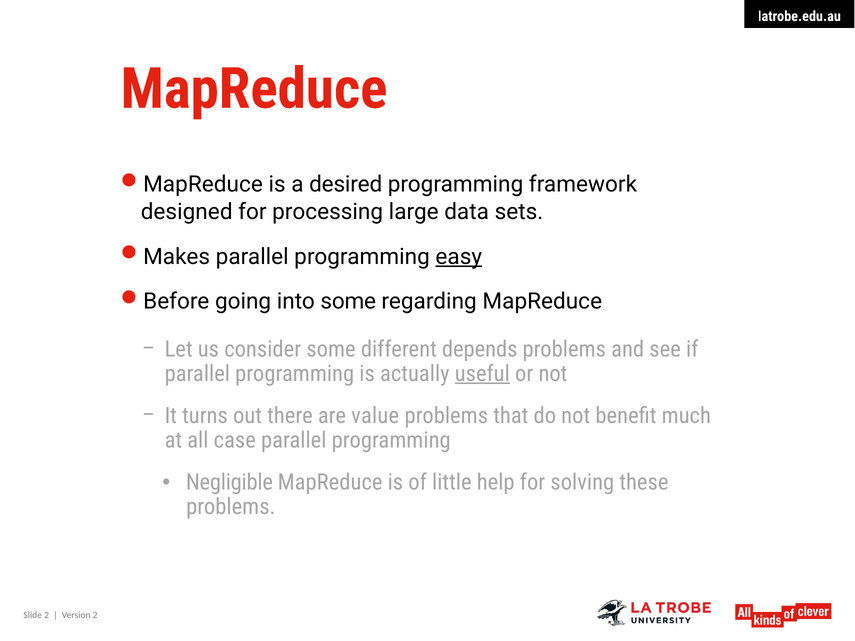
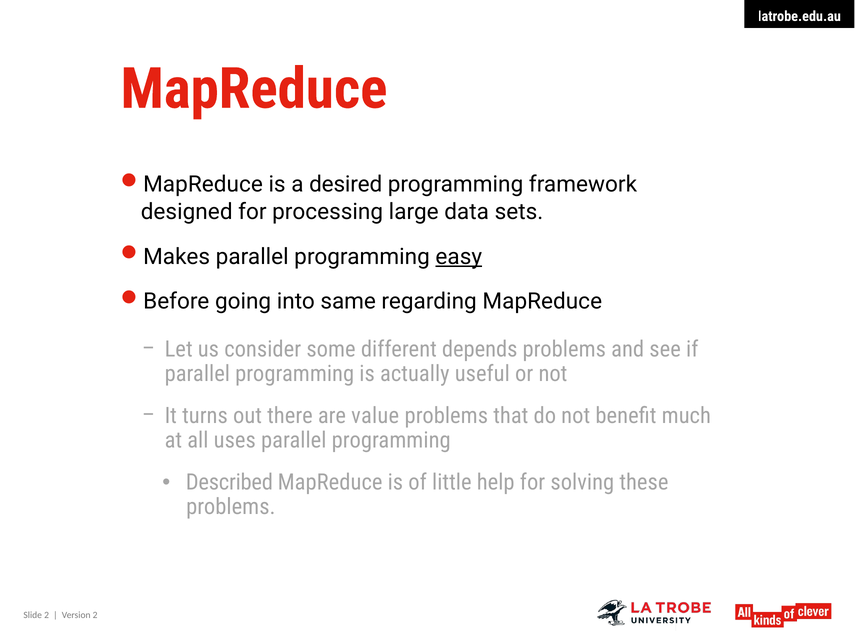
into some: some -> same
useful underline: present -> none
case: case -> uses
Negligible: Negligible -> Described
